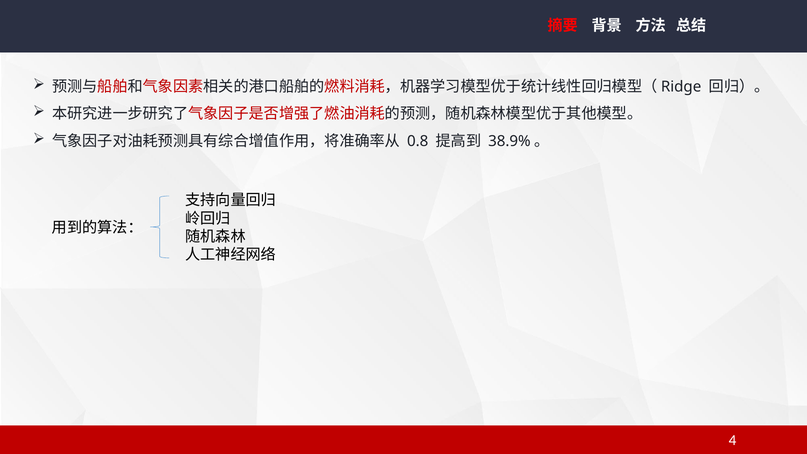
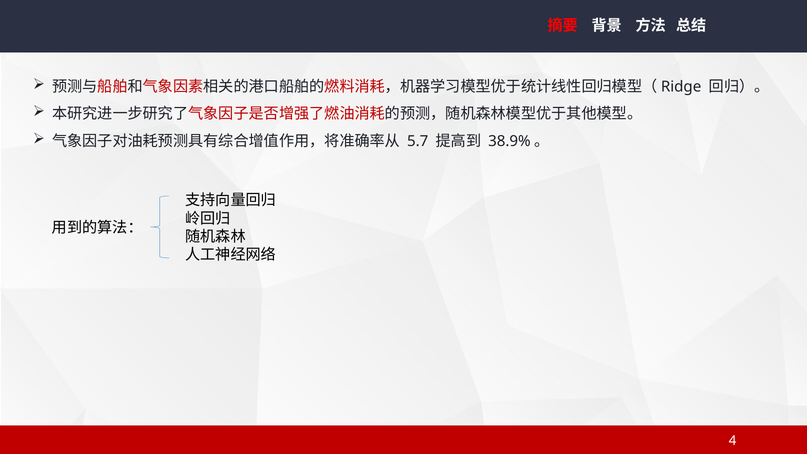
0.8: 0.8 -> 5.7
